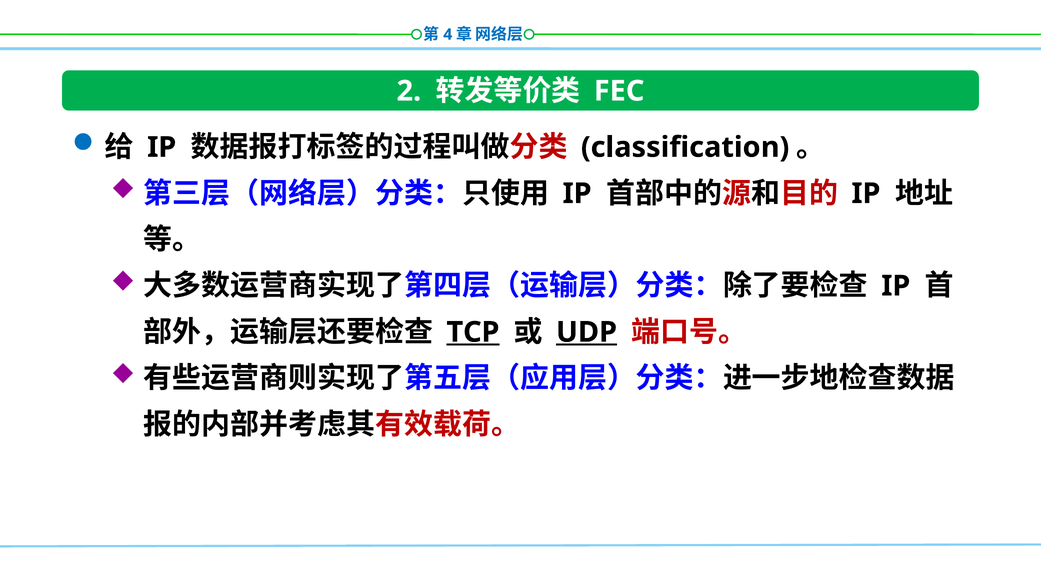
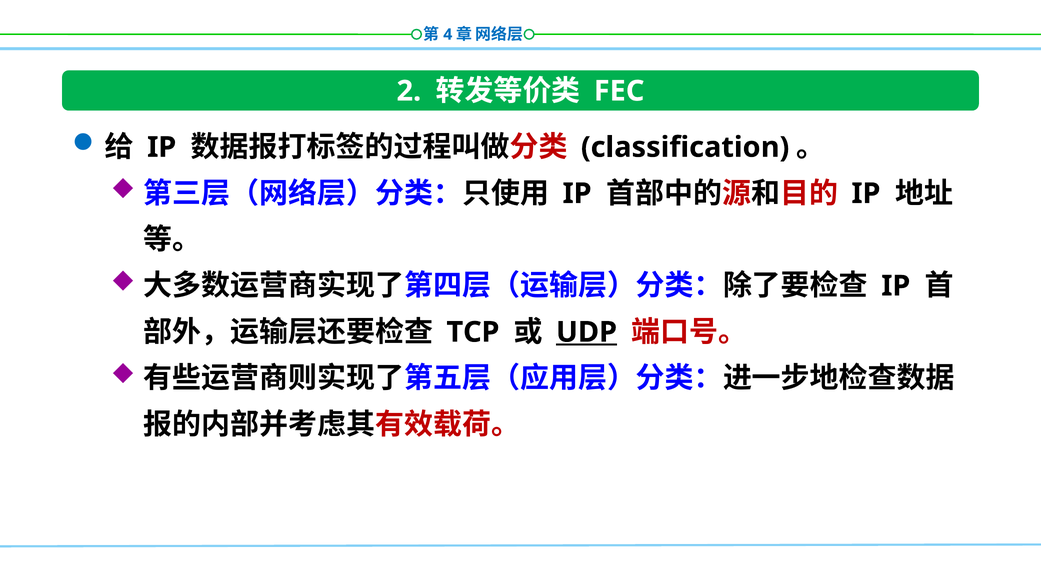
TCP underline: present -> none
